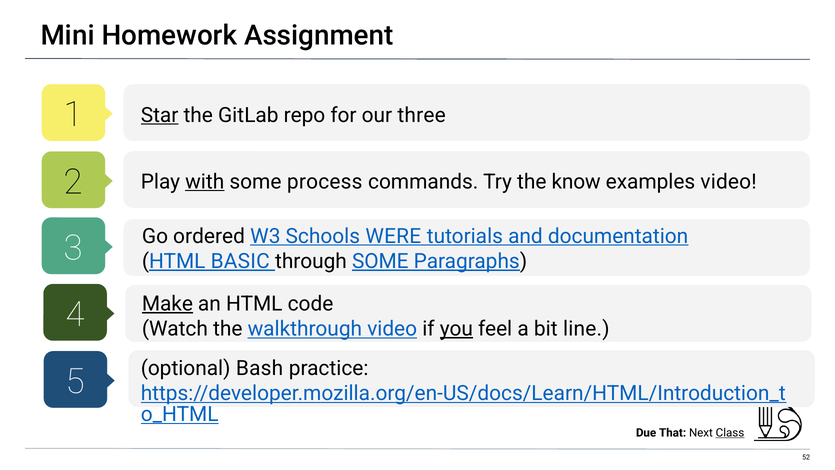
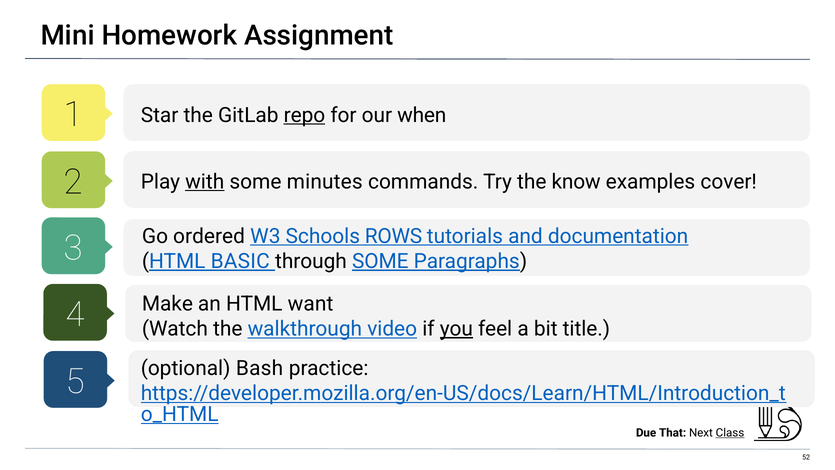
Star underline: present -> none
repo underline: none -> present
three: three -> when
process: process -> minutes
examples video: video -> cover
WERE: WERE -> ROWS
Make underline: present -> none
code: code -> want
line: line -> title
